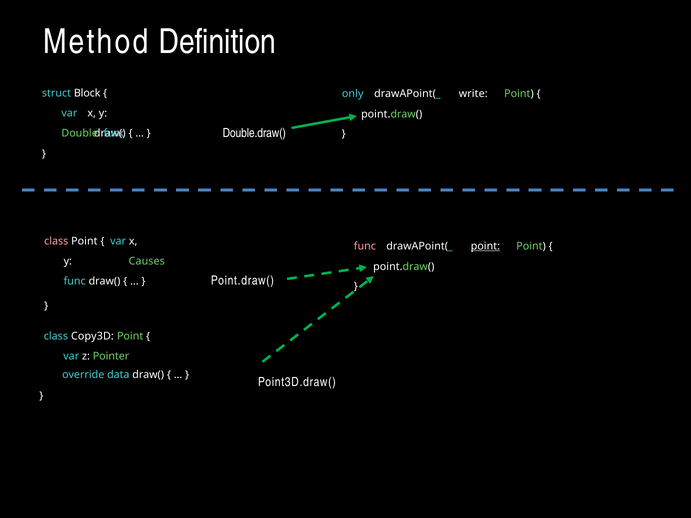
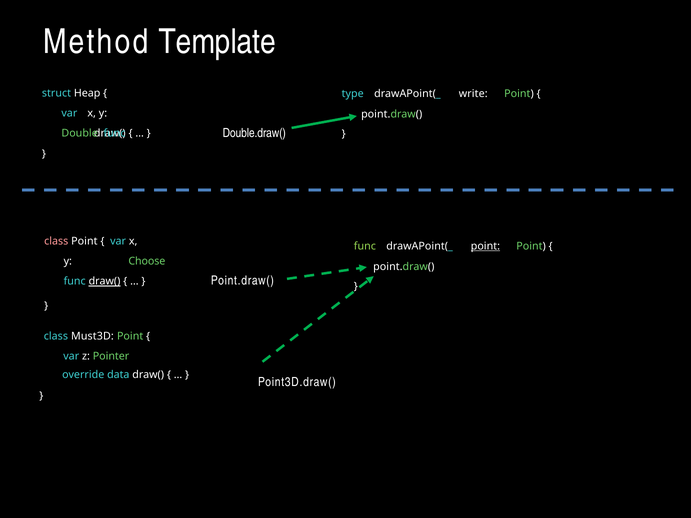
Definition: Definition -> Template
Block: Block -> Heap
only: only -> type
func at (365, 246) colour: pink -> light green
Causes: Causes -> Choose
draw( at (105, 282) underline: none -> present
Copy3D: Copy3D -> Must3D
